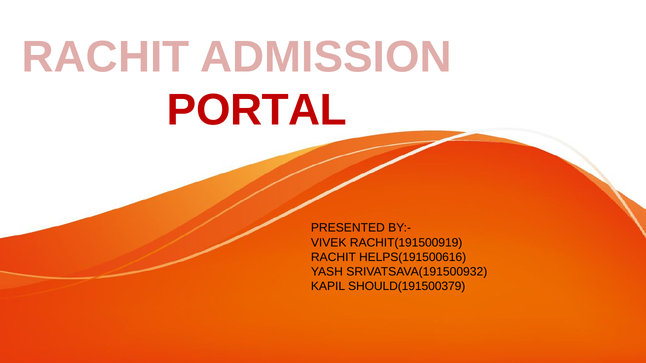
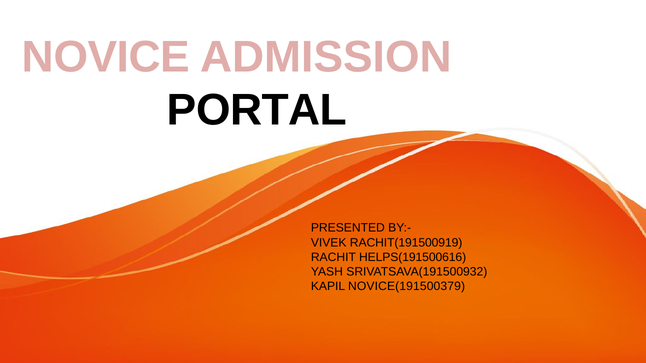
RACHIT at (106, 57): RACHIT -> NOVICE
PORTAL colour: red -> black
SHOULD(191500379: SHOULD(191500379 -> NOVICE(191500379
